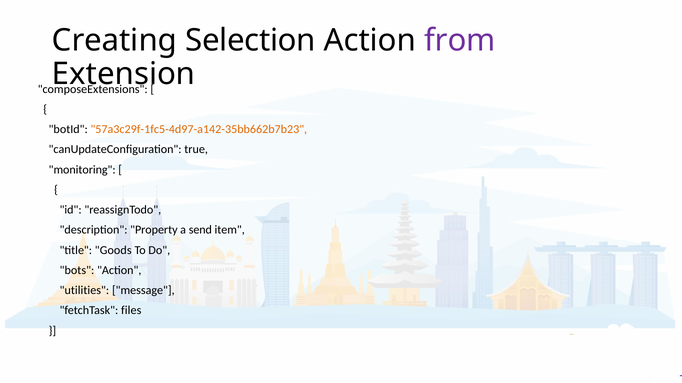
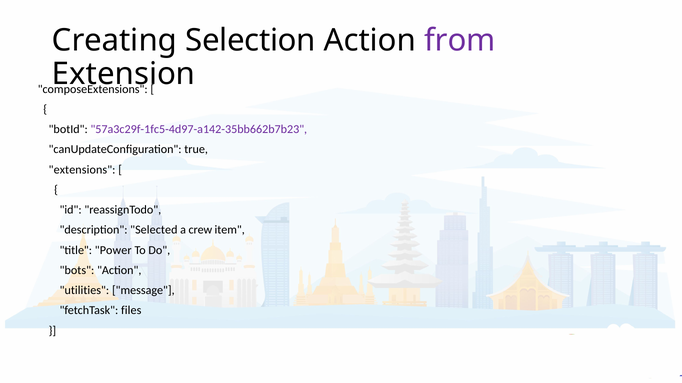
57a3c29f-1fc5-4d97-a142-35bb662b7b23 colour: orange -> purple
monitoring: monitoring -> extensions
Property: Property -> Selected
send: send -> crew
Goods: Goods -> Power
